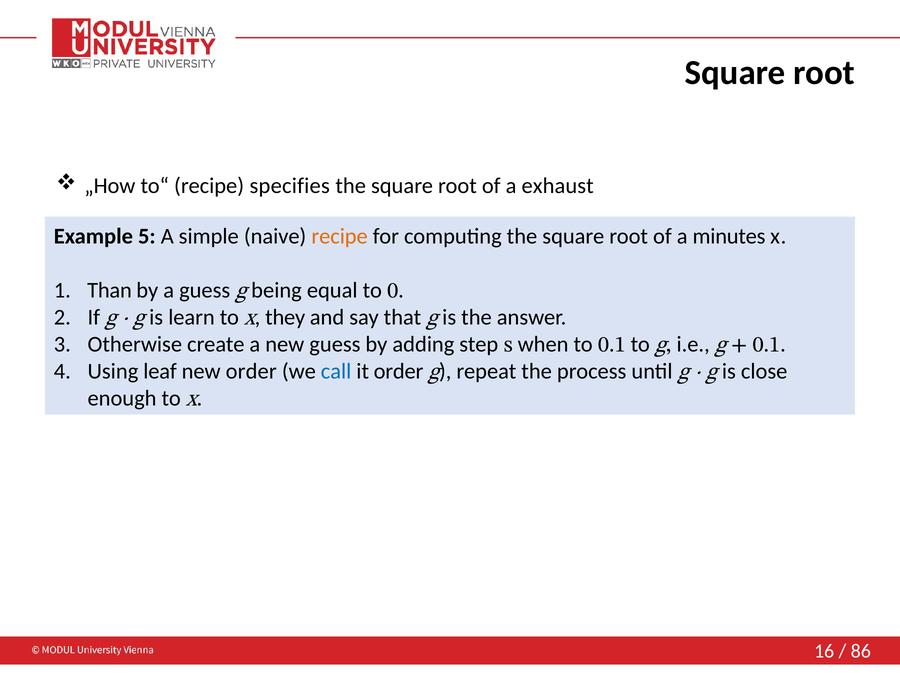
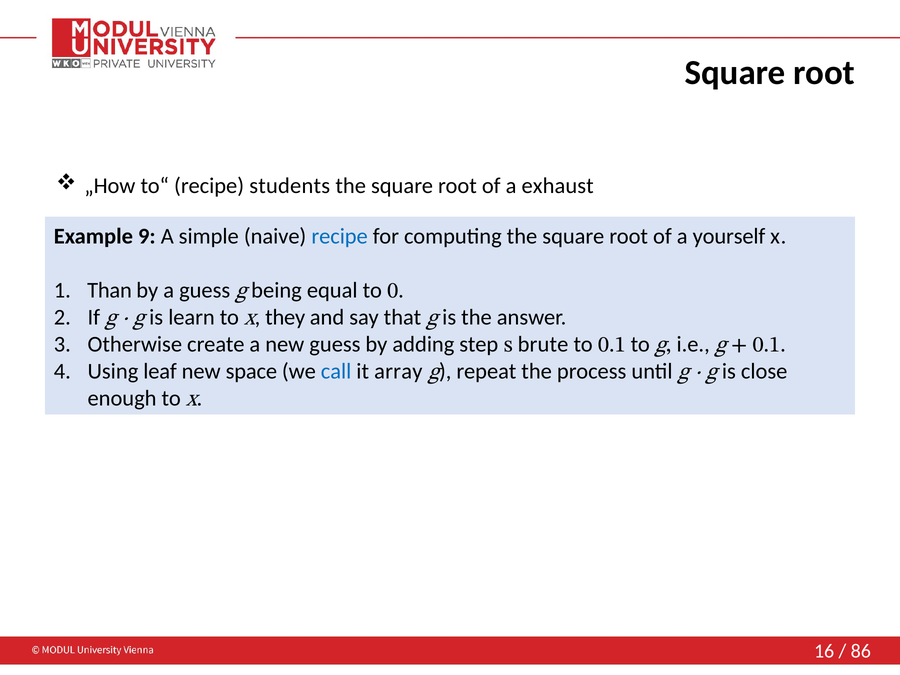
specifies: specifies -> students
5: 5 -> 9
recipe at (340, 236) colour: orange -> blue
minutes: minutes -> yourself
when: when -> brute
new order: order -> space
it order: order -> array
